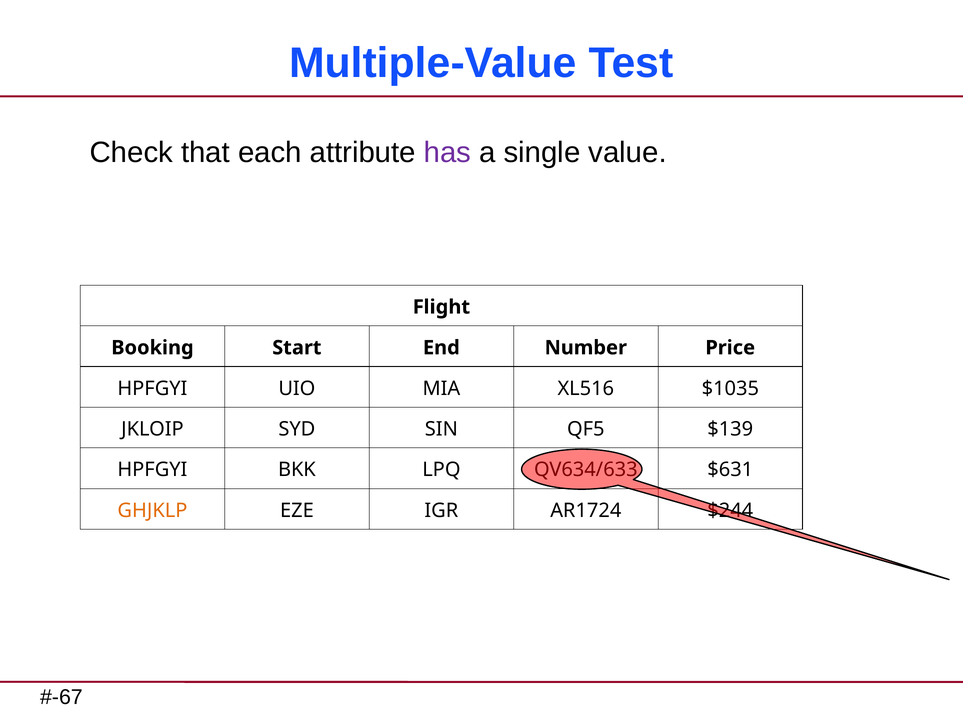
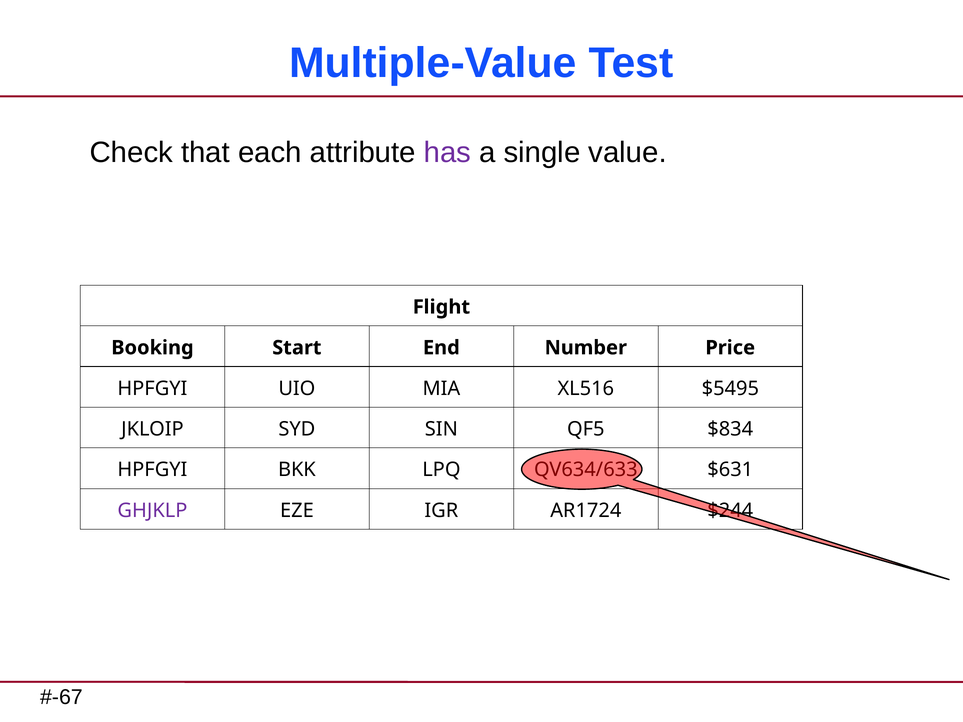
$1035: $1035 -> $5495
$139: $139 -> $834
GHJKLP colour: orange -> purple
